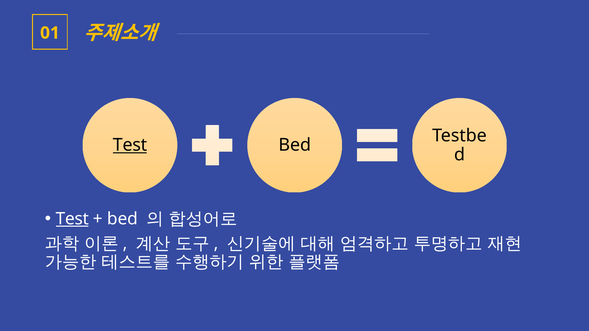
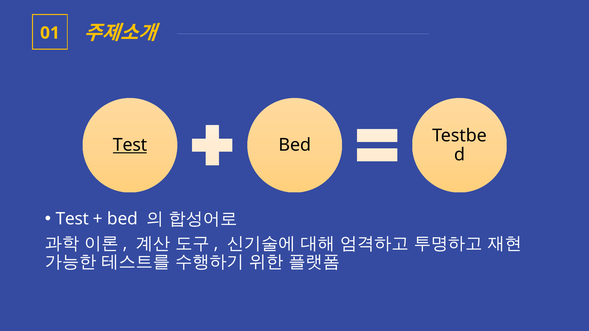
Test at (72, 219) underline: present -> none
